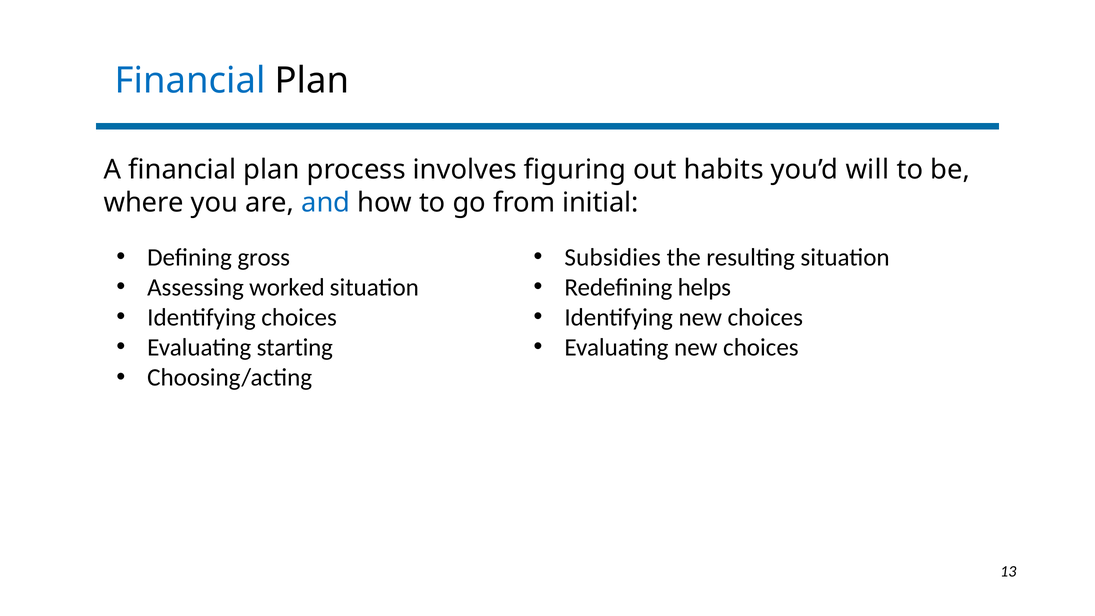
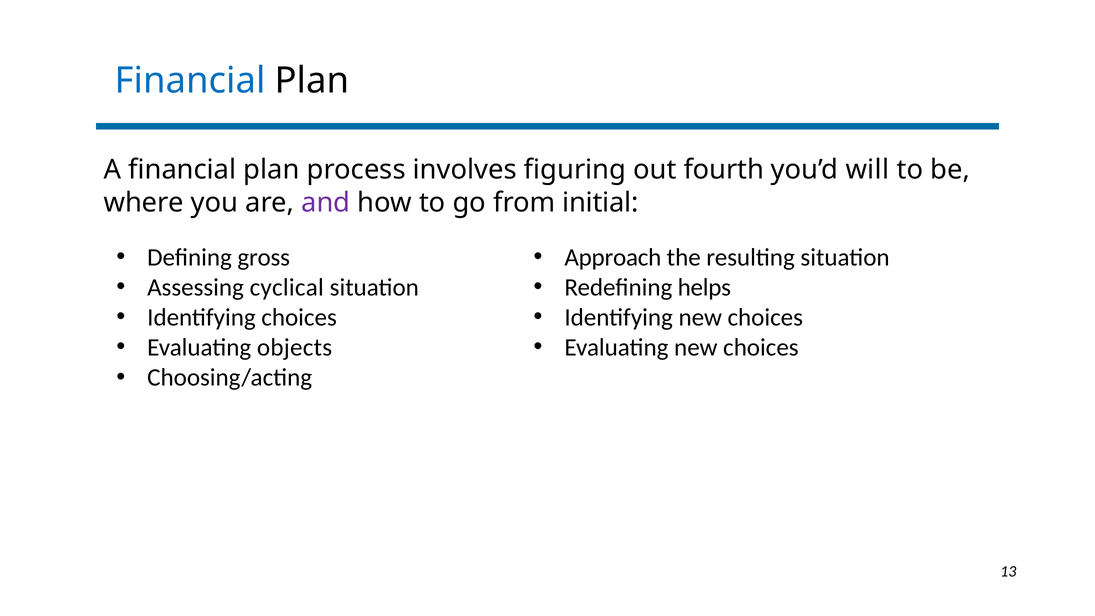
habits: habits -> fourth
and colour: blue -> purple
Subsidies: Subsidies -> Approach
worked: worked -> cyclical
starting: starting -> objects
